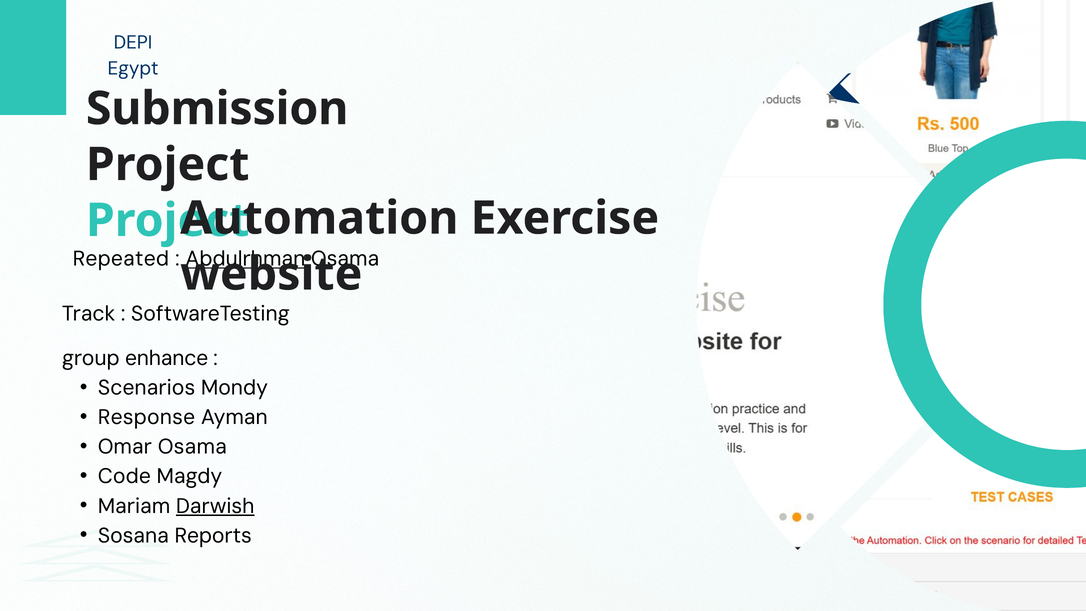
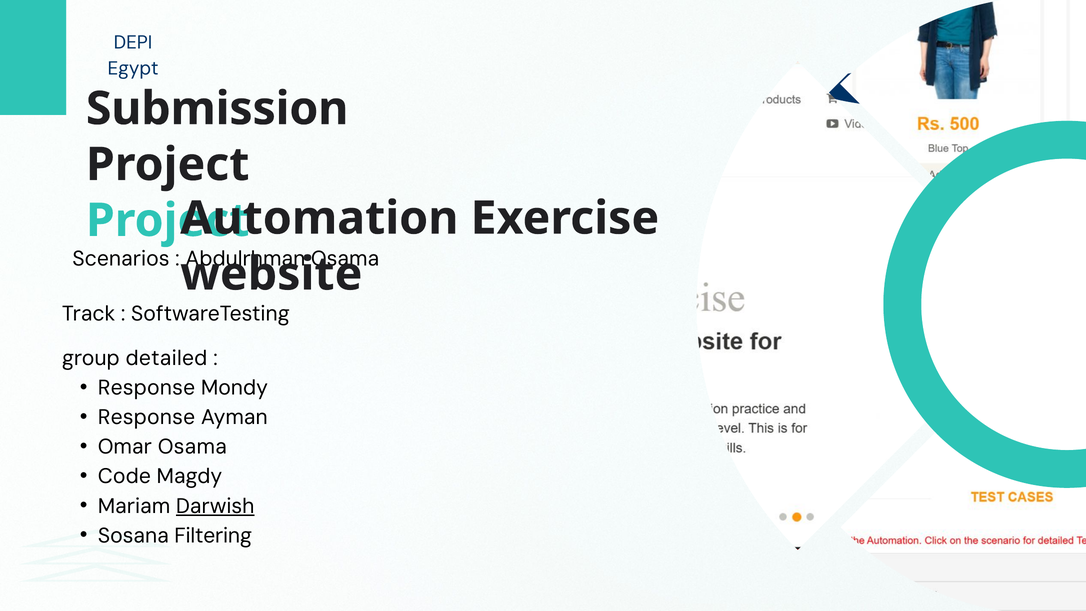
Repeated: Repeated -> Scenarios
Abdulrhman underline: present -> none
enhance: enhance -> detailed
Scenarios at (147, 388): Scenarios -> Response
Reports: Reports -> Filtering
